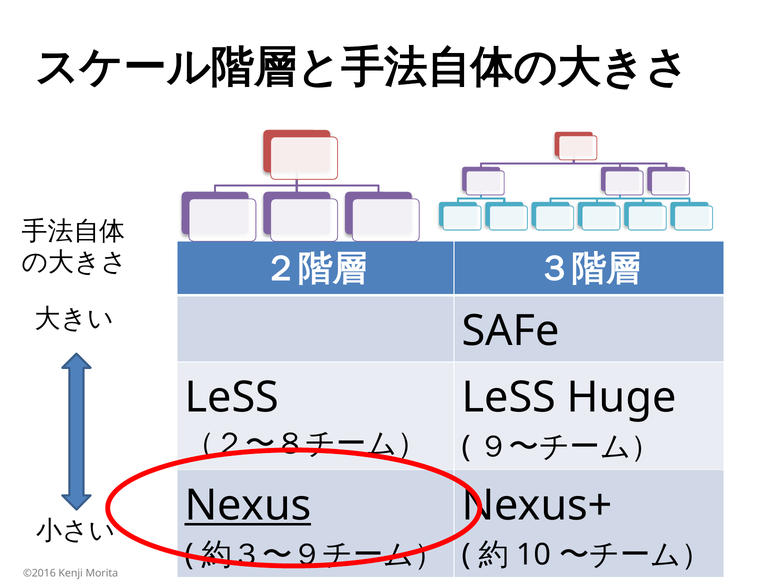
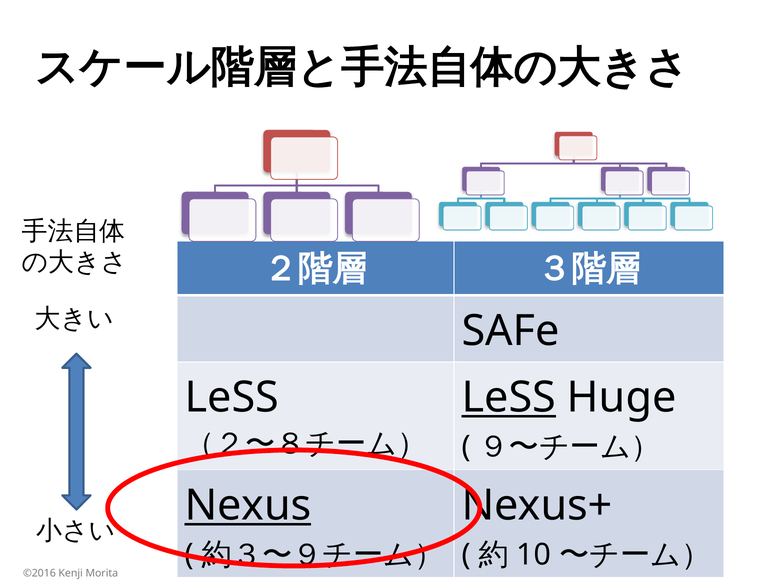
LeSS at (509, 398) underline: none -> present
